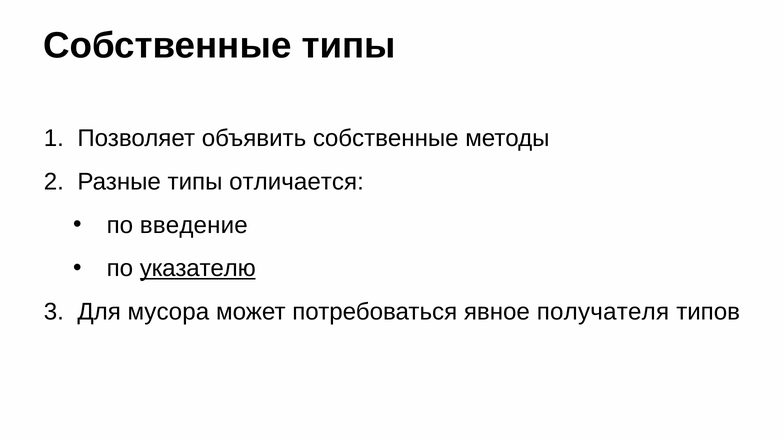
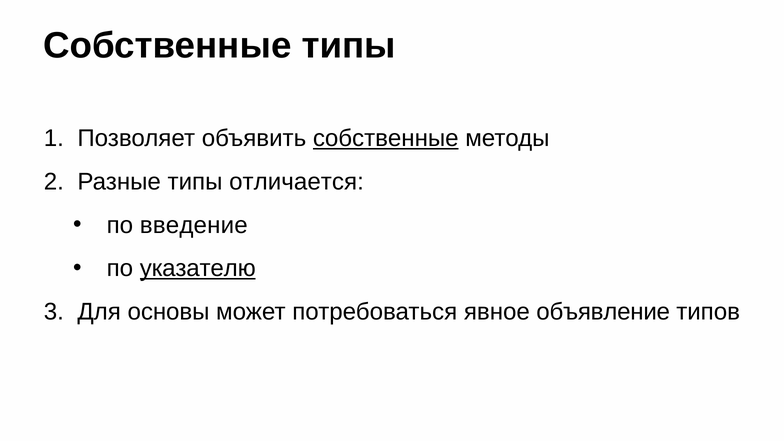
собственные at (386, 138) underline: none -> present
мусора: мусора -> основы
получателя: получателя -> объявление
